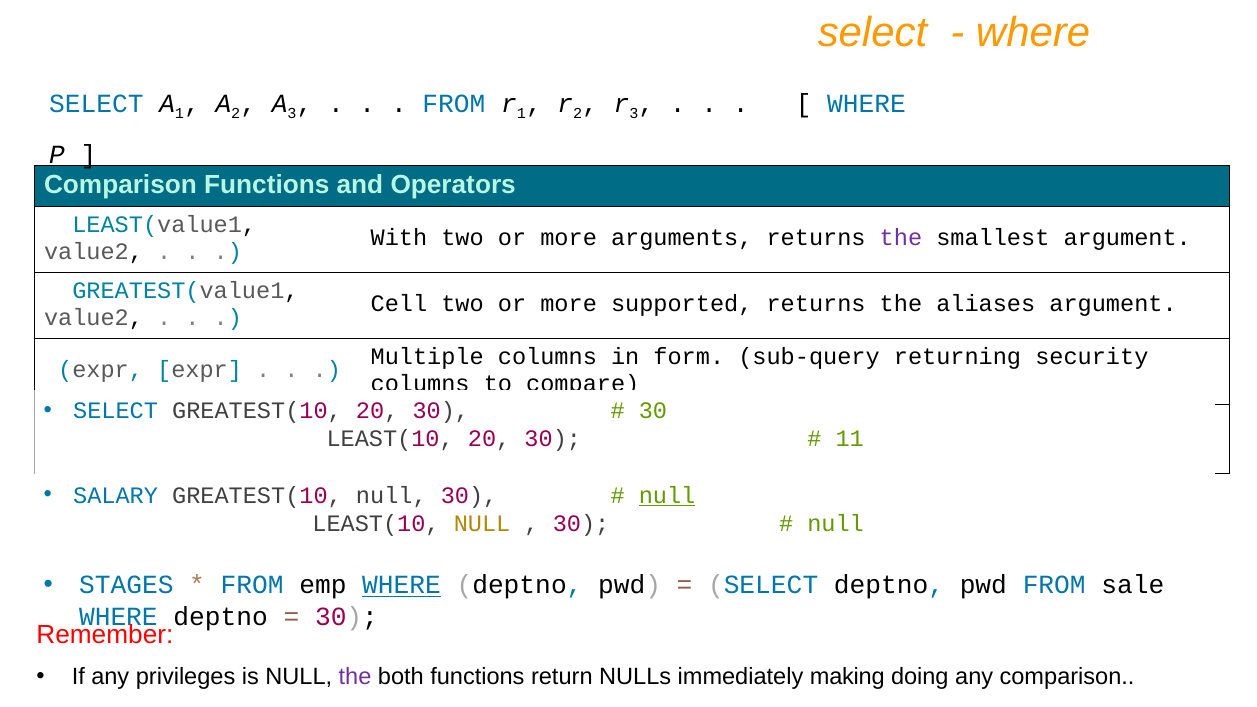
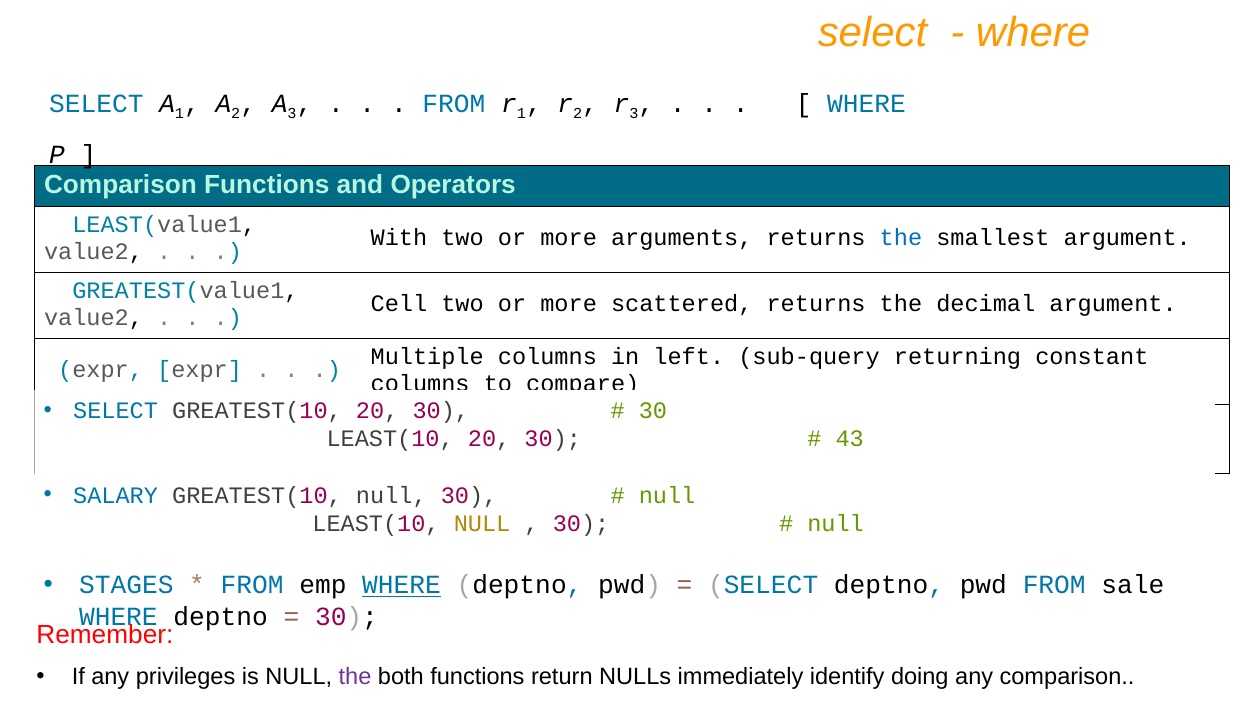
the at (901, 238) colour: purple -> blue
supported: supported -> scattered
aliases: aliases -> decimal
form: form -> left
security: security -> constant
11: 11 -> 43
null at (667, 495) underline: present -> none
making: making -> identify
